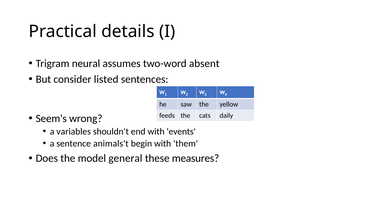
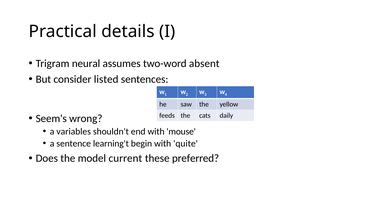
events: events -> mouse
animals't: animals't -> learning't
them: them -> quite
general: general -> current
measures: measures -> preferred
